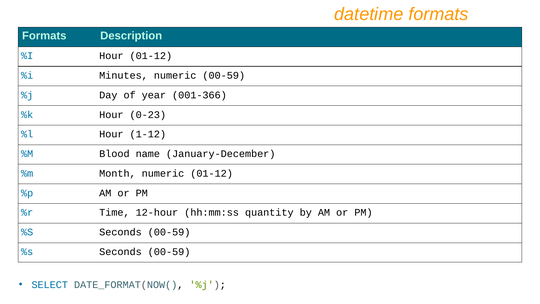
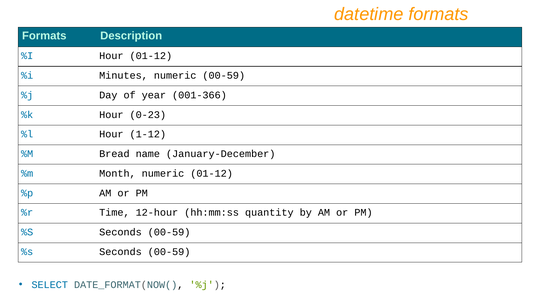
Blood: Blood -> Bread
